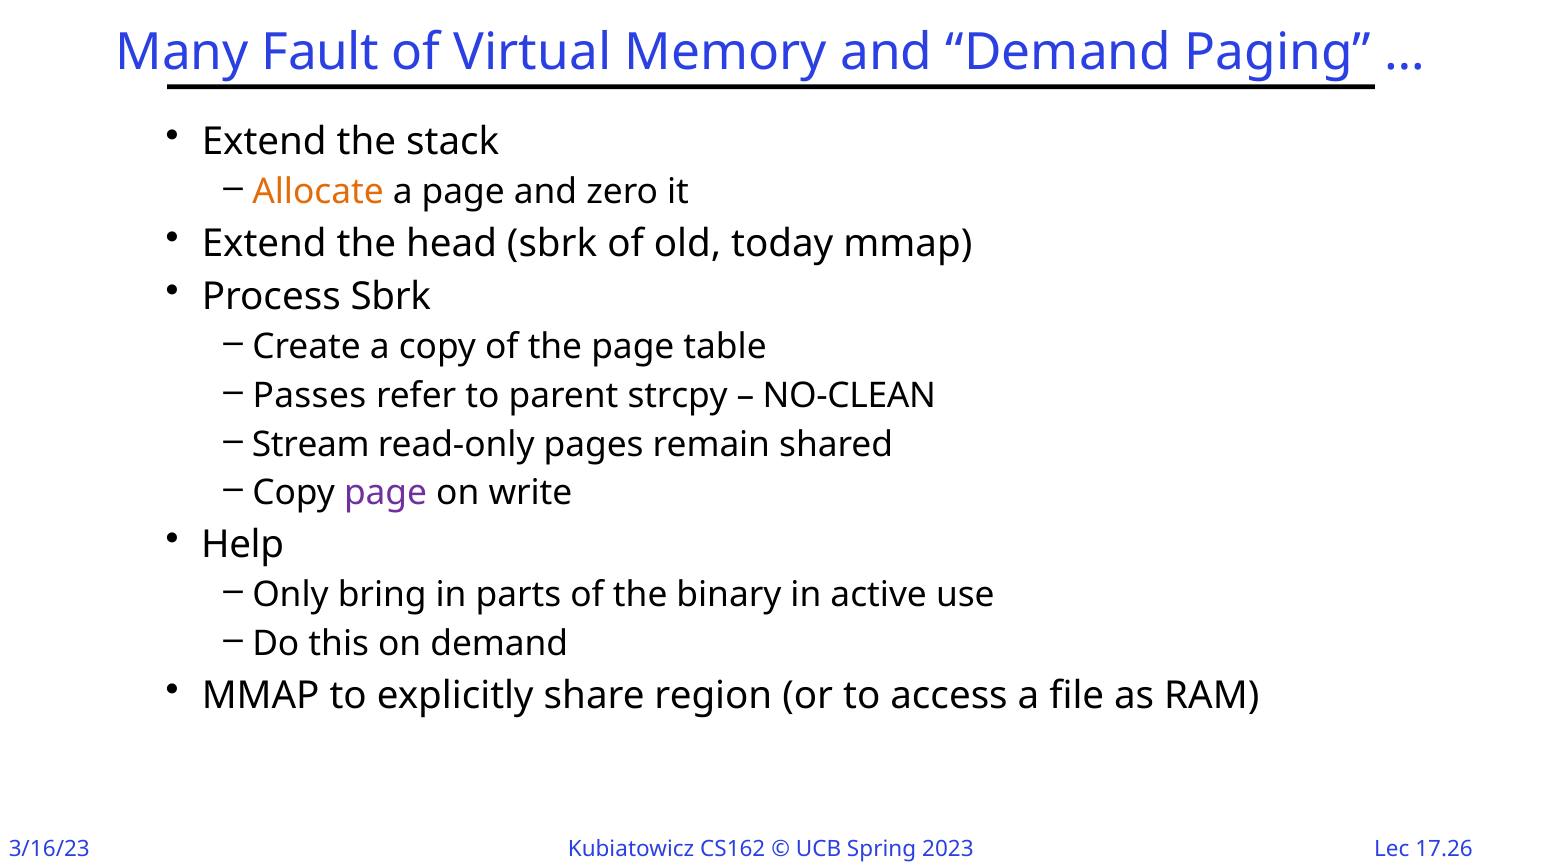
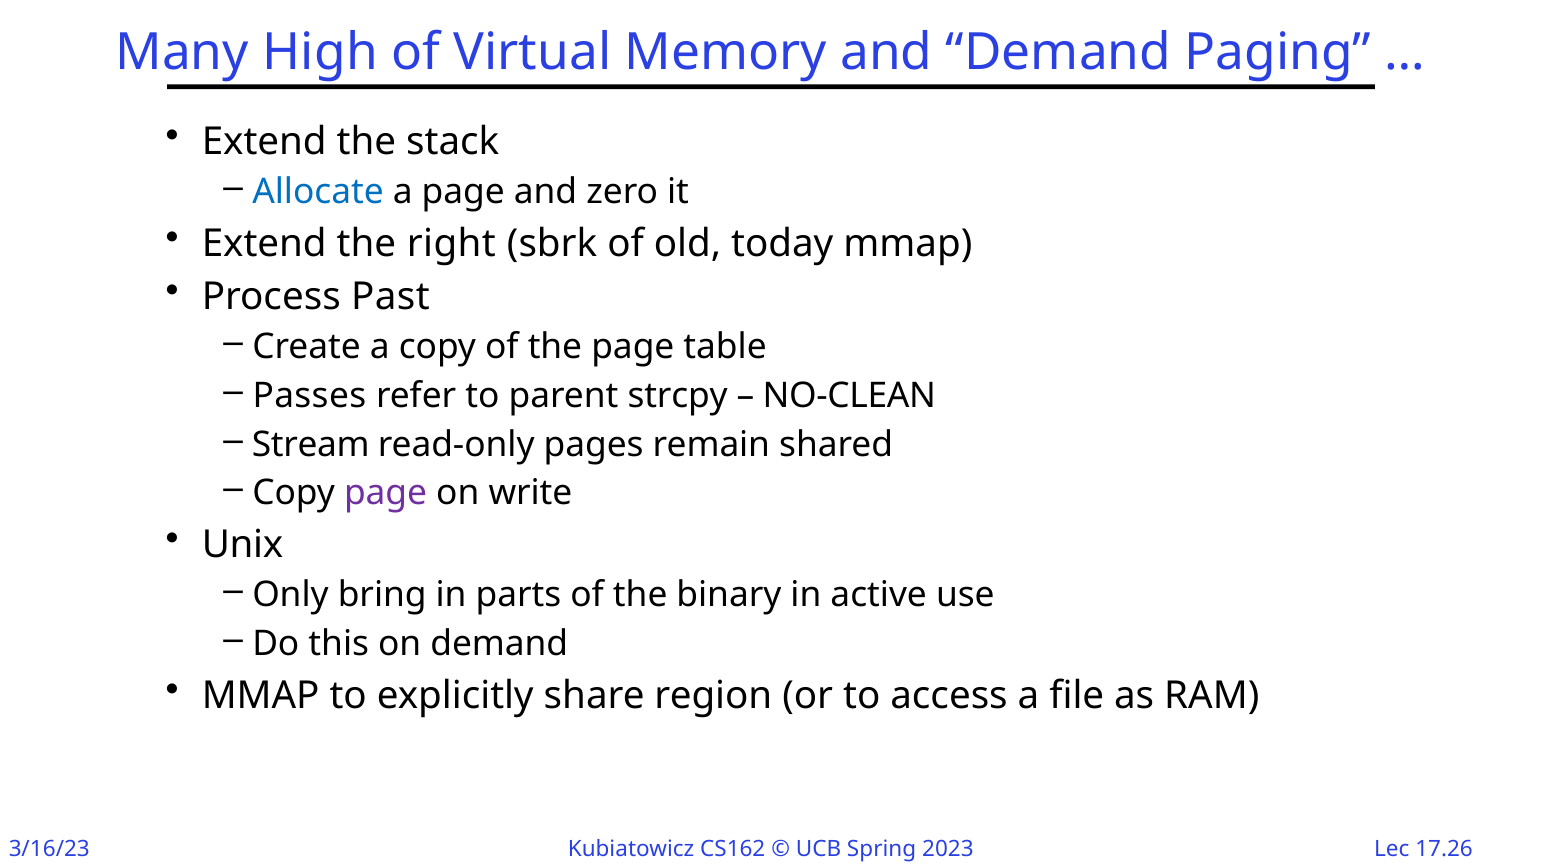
Fault: Fault -> High
Allocate colour: orange -> blue
head: head -> right
Process Sbrk: Sbrk -> Past
Help: Help -> Unix
